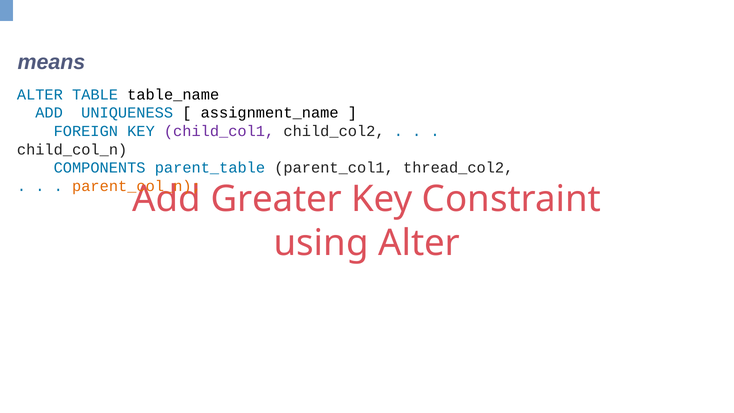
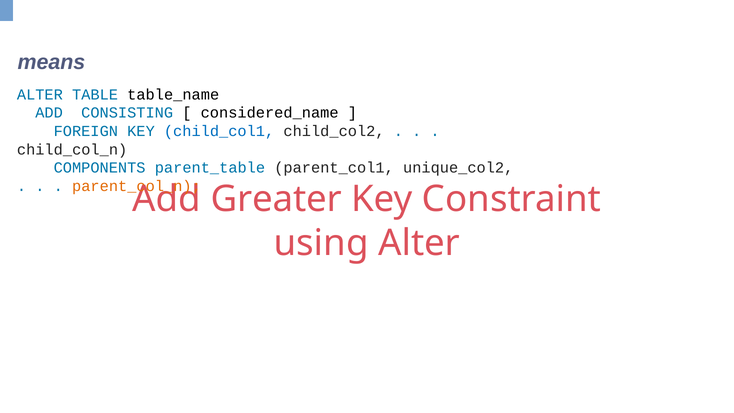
UNIQUENESS: UNIQUENESS -> CONSISTING
assignment_name: assignment_name -> considered_name
child_col1 colour: purple -> blue
thread_col2: thread_col2 -> unique_col2
